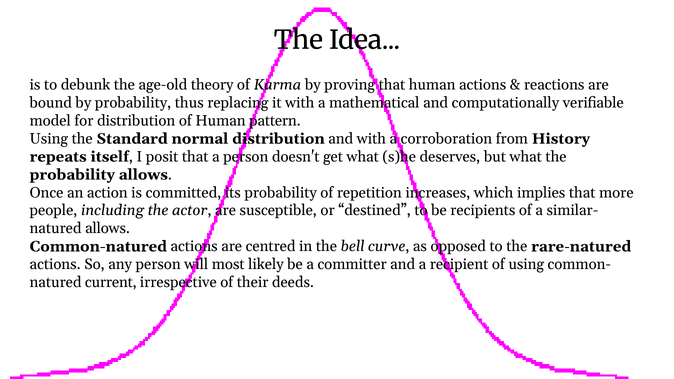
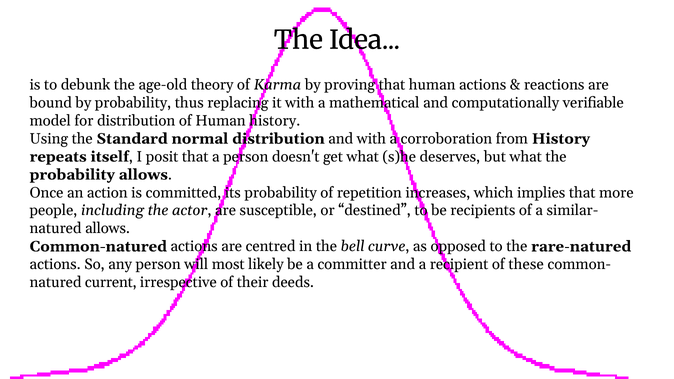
Human pattern: pattern -> history
of using: using -> these
